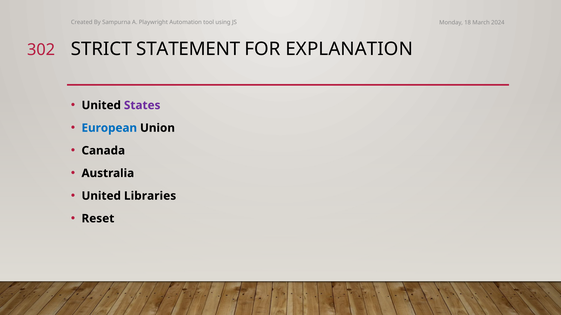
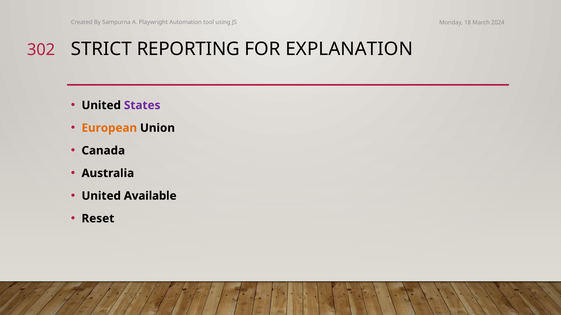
STATEMENT: STATEMENT -> REPORTING
European colour: blue -> orange
Libraries: Libraries -> Available
